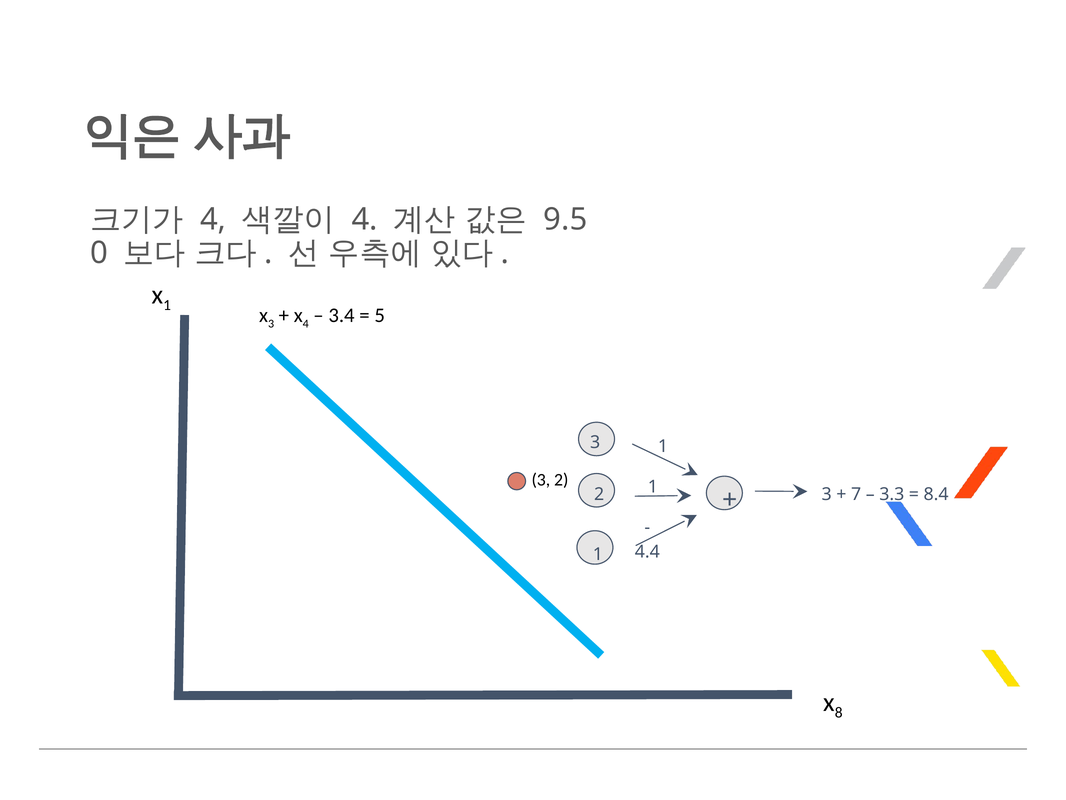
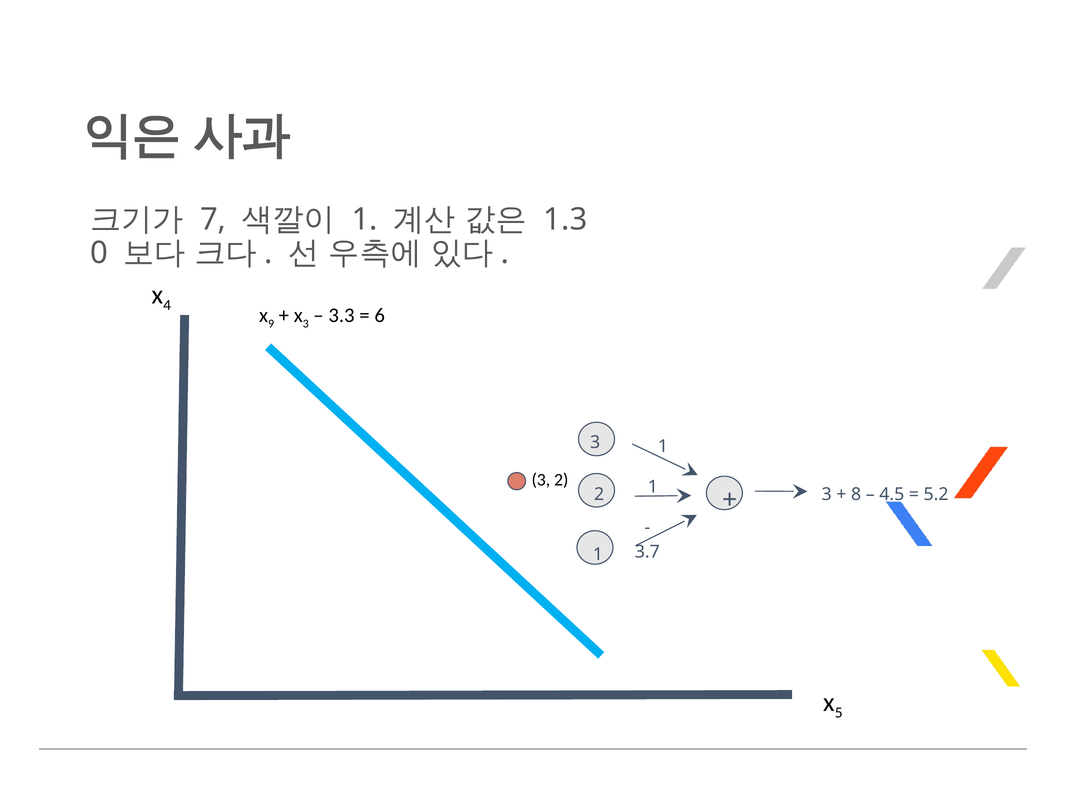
4 at (213, 219): 4 -> 7
4 at (365, 219): 4 -> 1
9.5: 9.5 -> 1.3
1 at (167, 305): 1 -> 4
3 at (271, 323): 3 -> 9
4 at (306, 323): 4 -> 3
3.4: 3.4 -> 3.3
5: 5 -> 6
7: 7 -> 8
3.3: 3.3 -> 4.5
8.4: 8.4 -> 5.2
4.4: 4.4 -> 3.7
8: 8 -> 5
